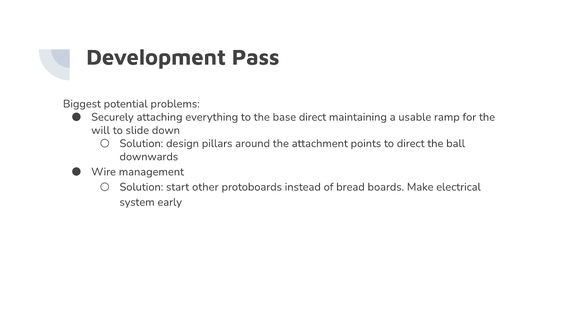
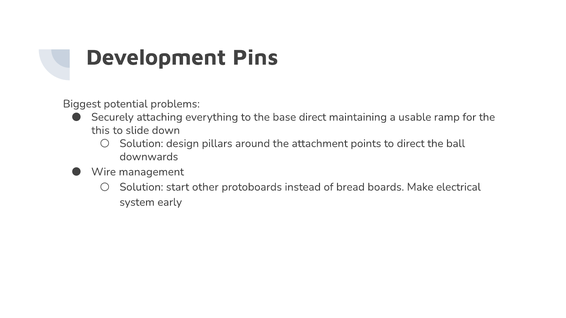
Pass: Pass -> Pins
will: will -> this
